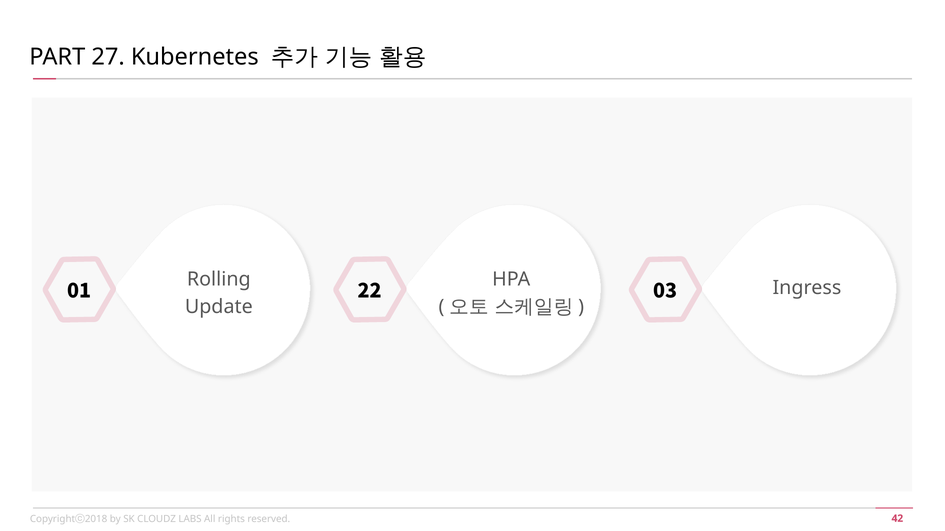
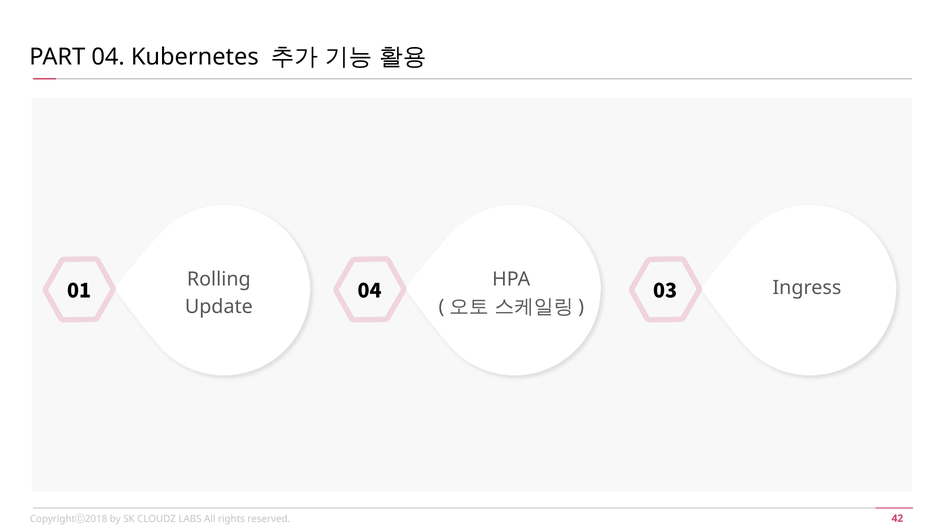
PART 27: 27 -> 04
01 22: 22 -> 04
